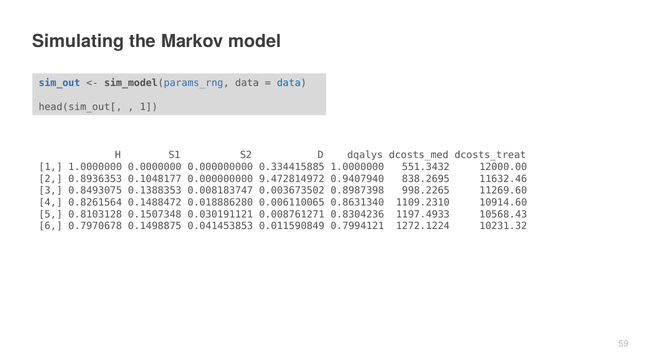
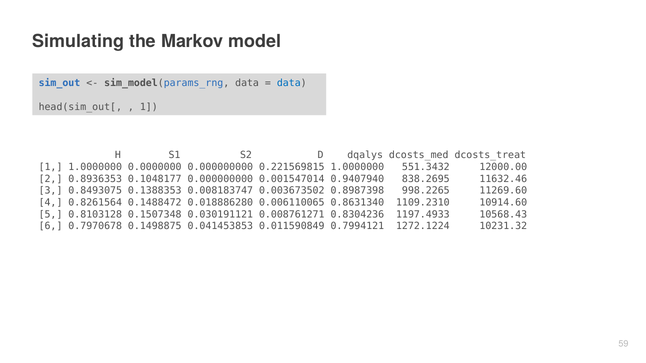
0.334415885: 0.334415885 -> 0.221569815
9.472814972: 9.472814972 -> 0.001547014
